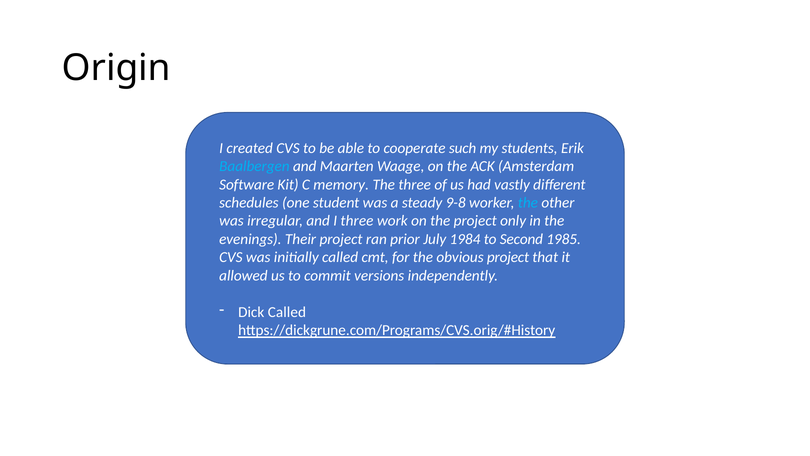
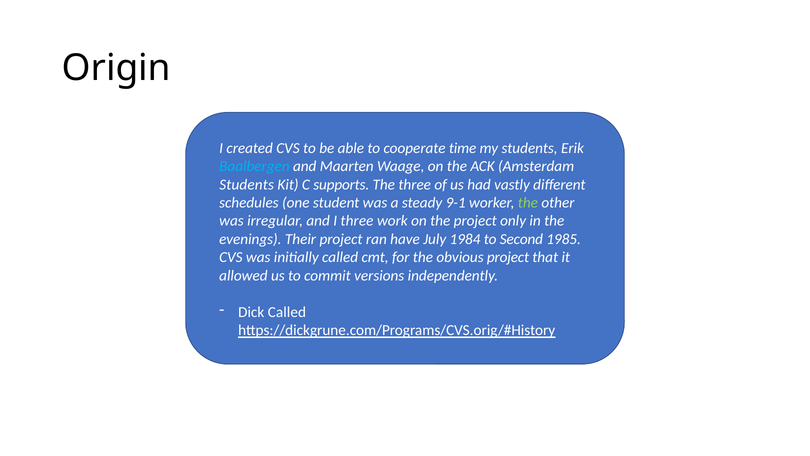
such: such -> time
Software at (247, 184): Software -> Students
memory: memory -> supports
9-8: 9-8 -> 9-1
the at (528, 203) colour: light blue -> light green
prior: prior -> have
